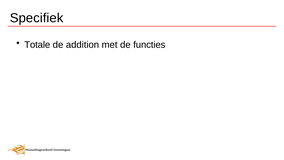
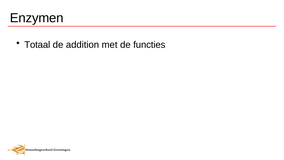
Specifiek: Specifiek -> Enzymen
Totale: Totale -> Totaal
